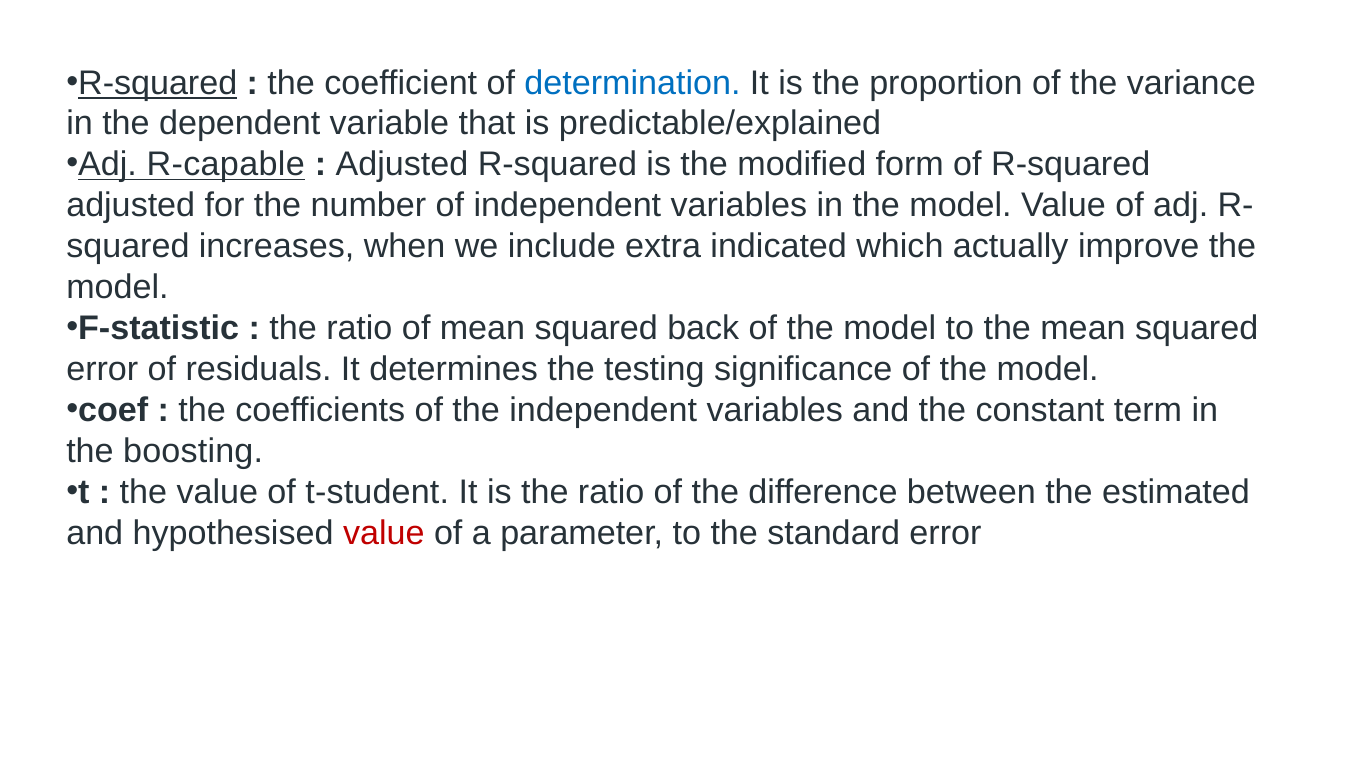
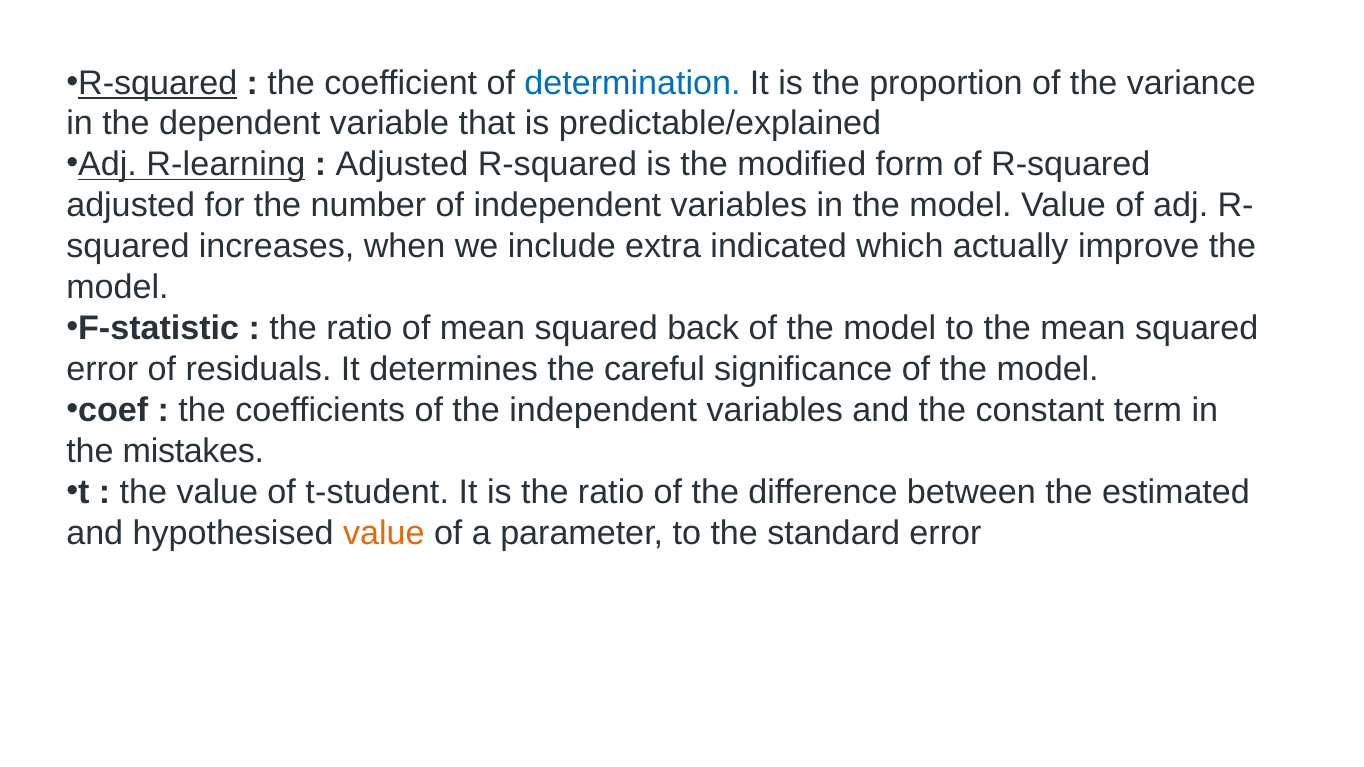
R-capable: R-capable -> R-learning
testing: testing -> careful
boosting: boosting -> mistakes
value at (384, 533) colour: red -> orange
